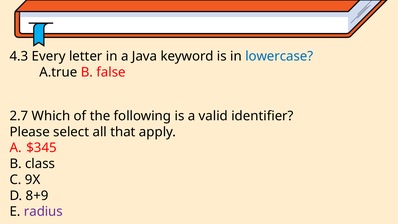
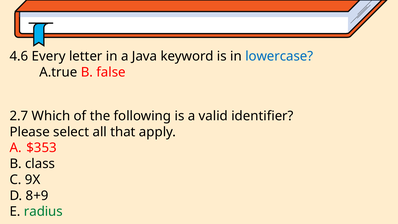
4.3: 4.3 -> 4.6
$345: $345 -> $353
radius colour: purple -> green
